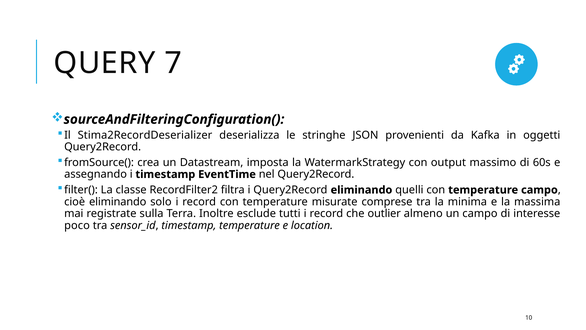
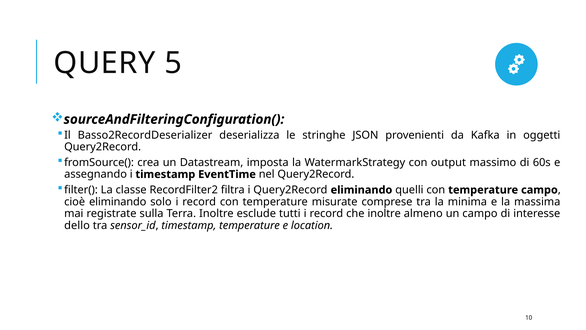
7: 7 -> 5
Stima2RecordDeserializer: Stima2RecordDeserializer -> Basso2RecordDeserializer
che outlier: outlier -> inoltre
poco: poco -> dello
